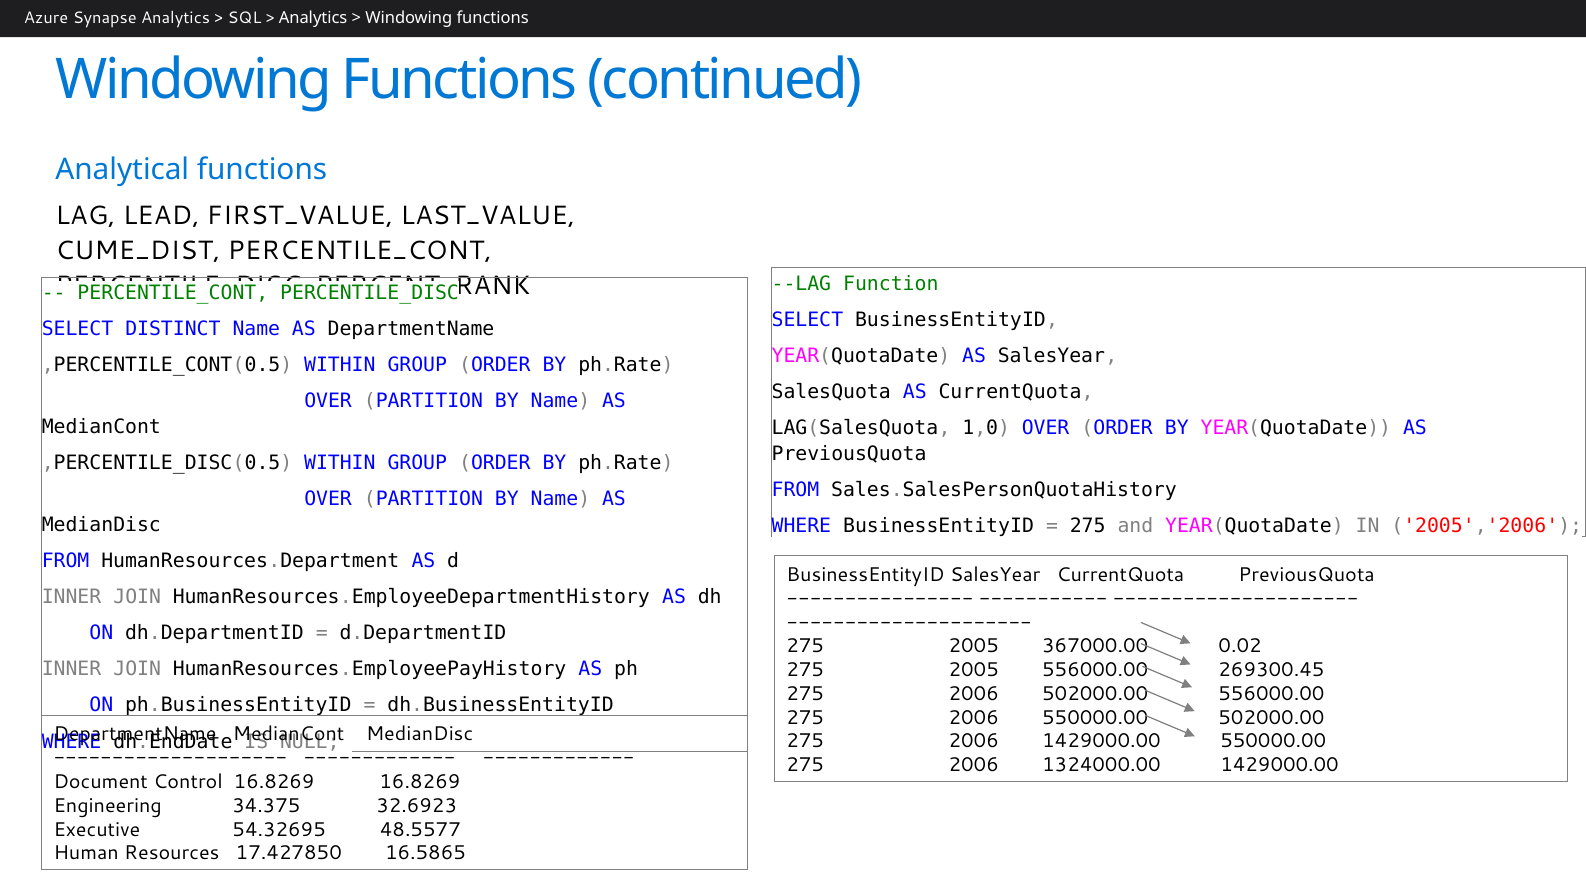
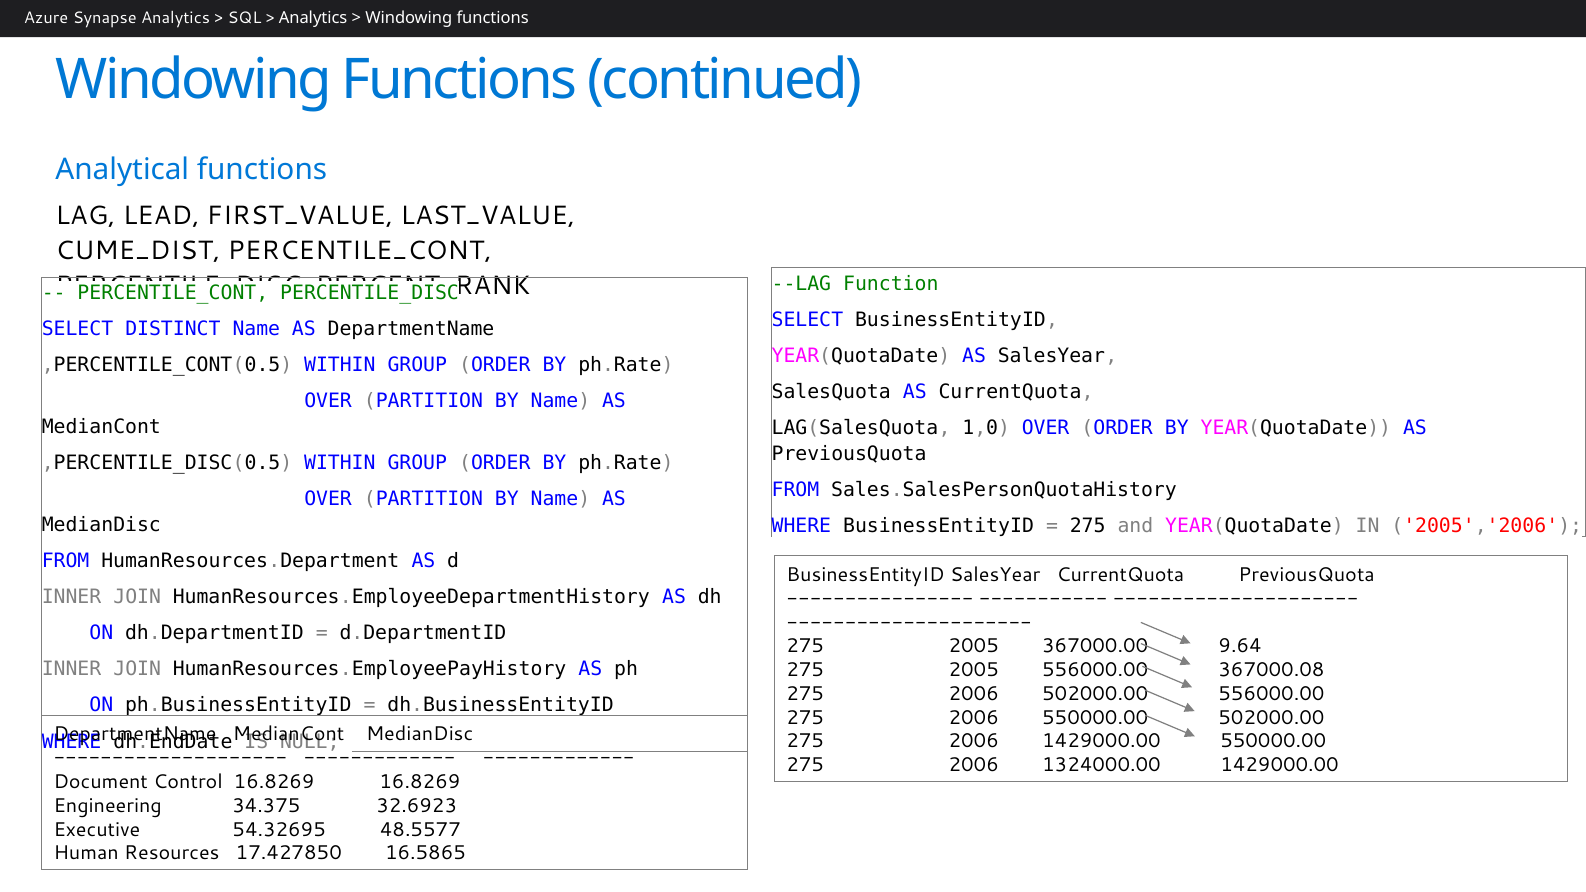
0.02: 0.02 -> 9.64
269300.45: 269300.45 -> 367000.08
